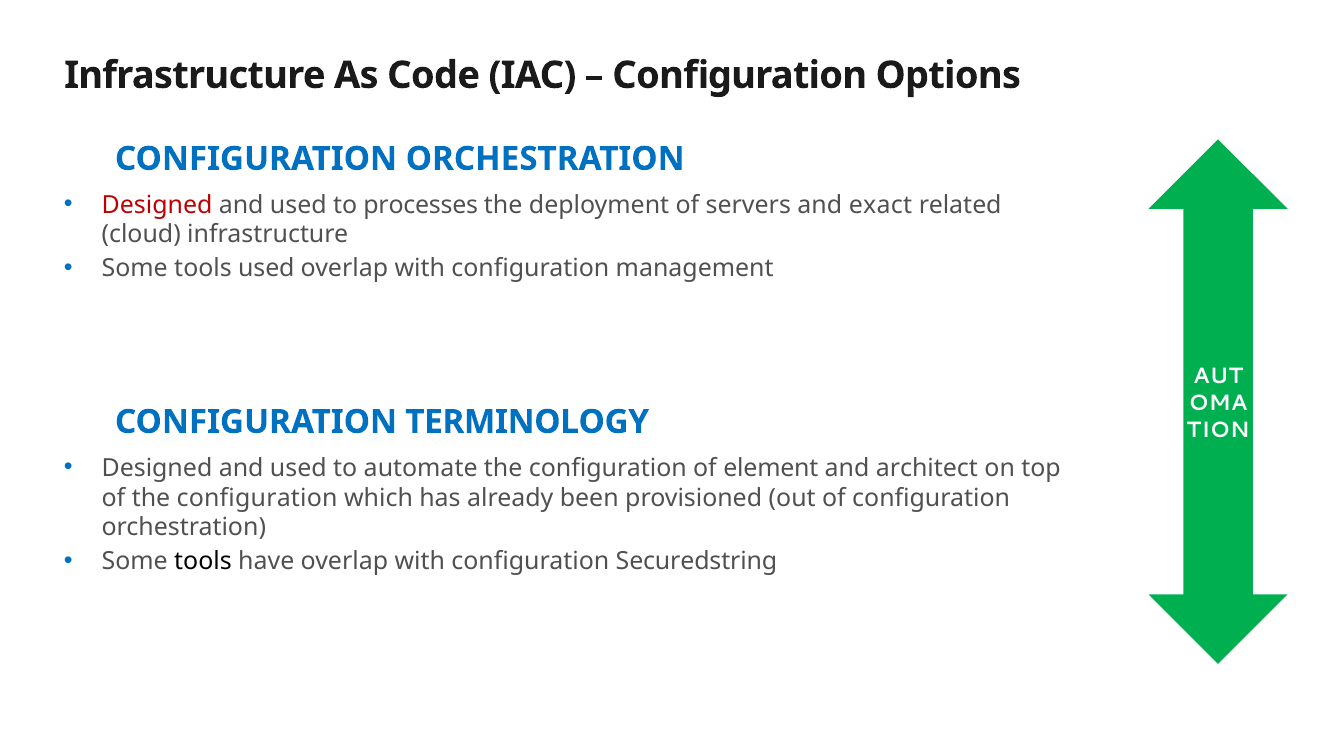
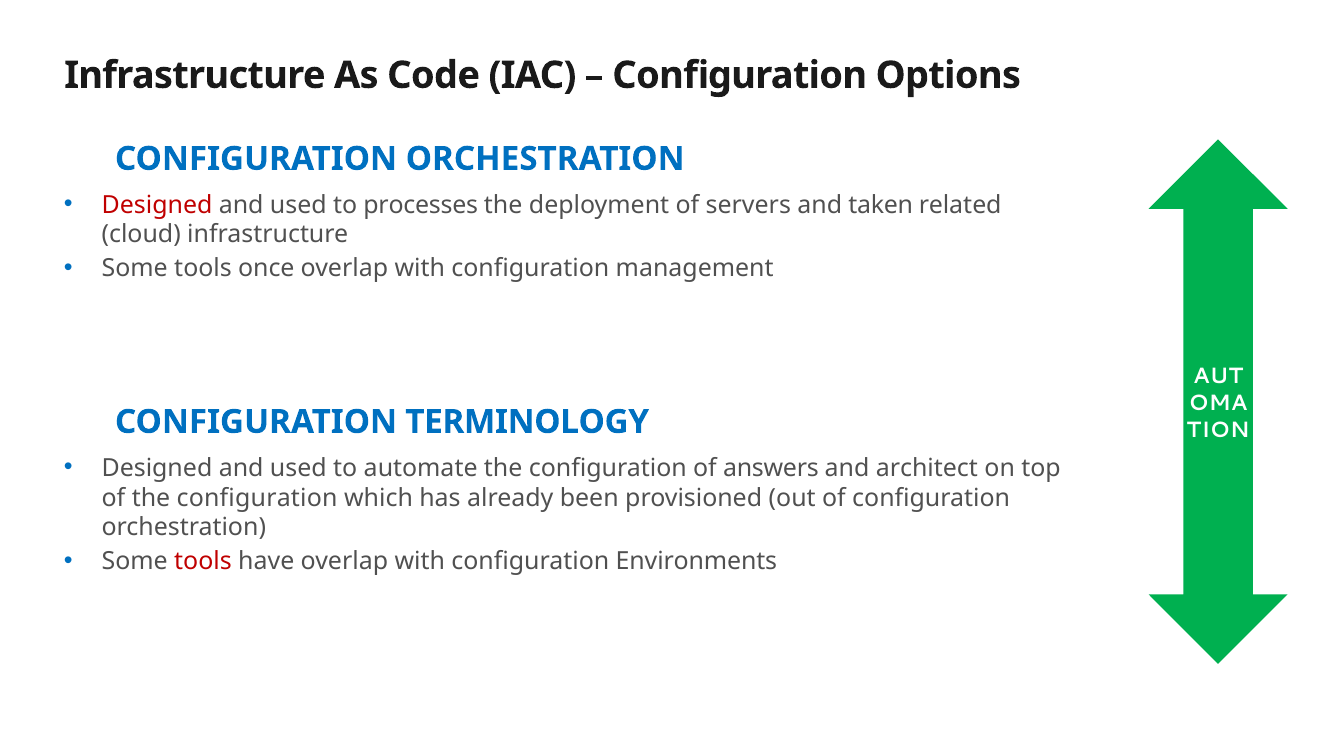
exact: exact -> taken
tools used: used -> once
element: element -> answers
tools at (203, 561) colour: black -> red
Securedstring: Securedstring -> Environments
